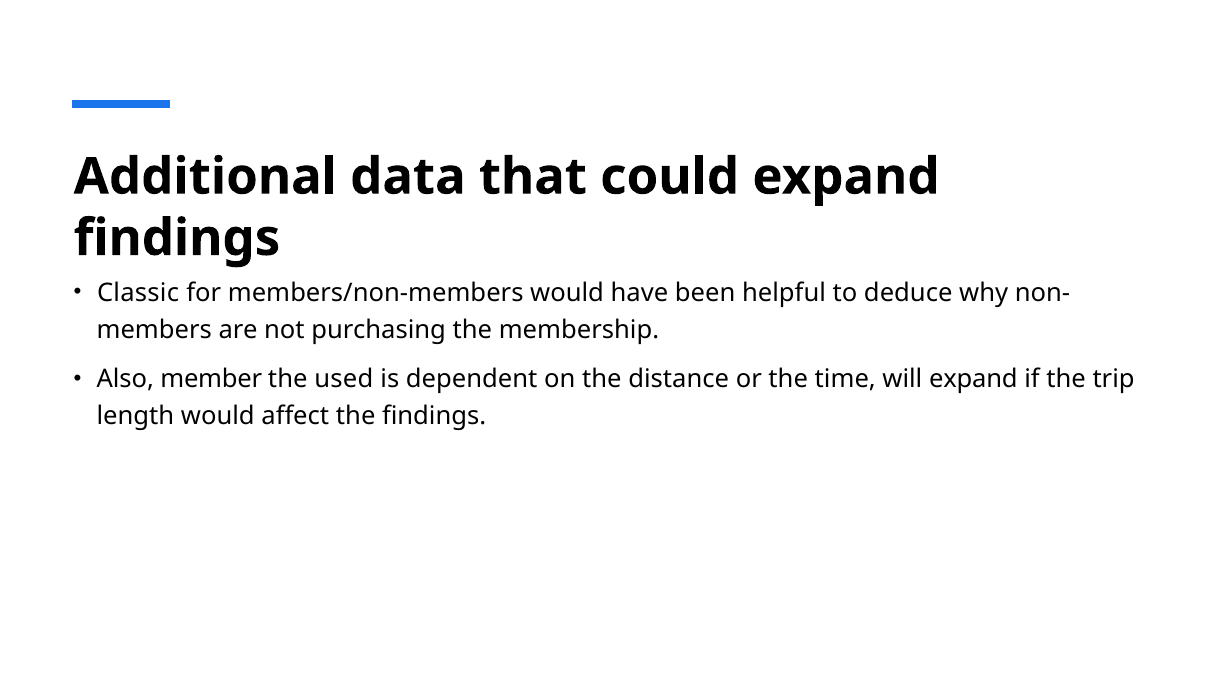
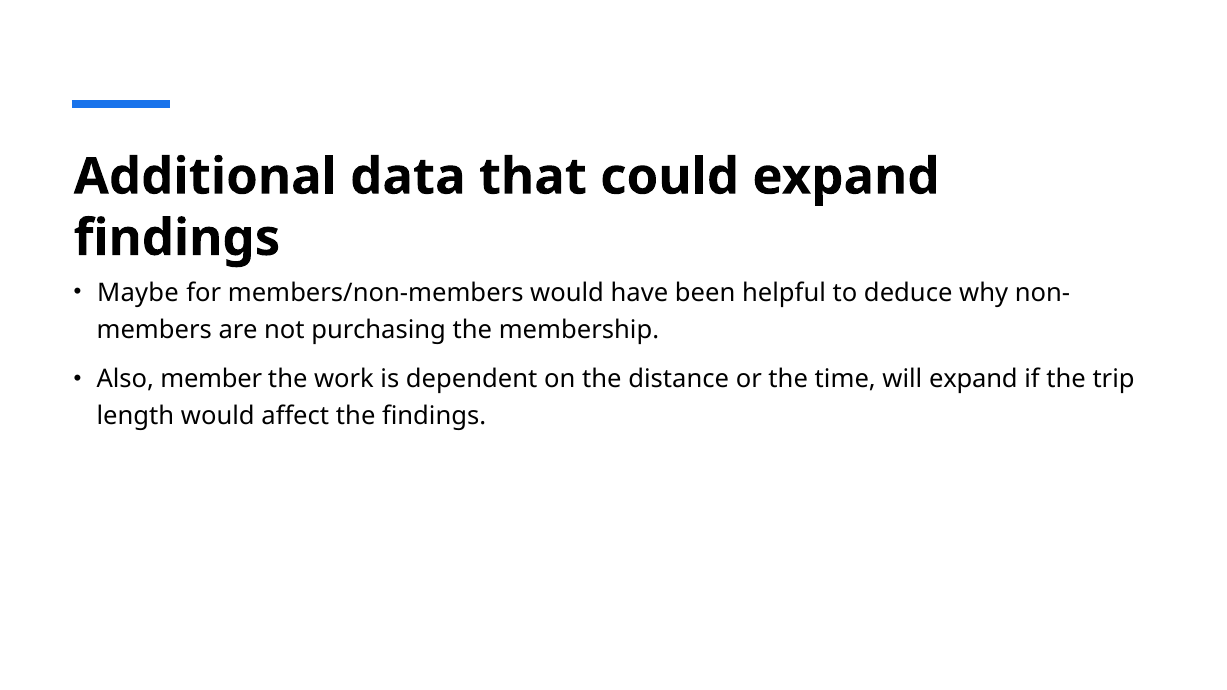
Classic: Classic -> Maybe
used: used -> work
